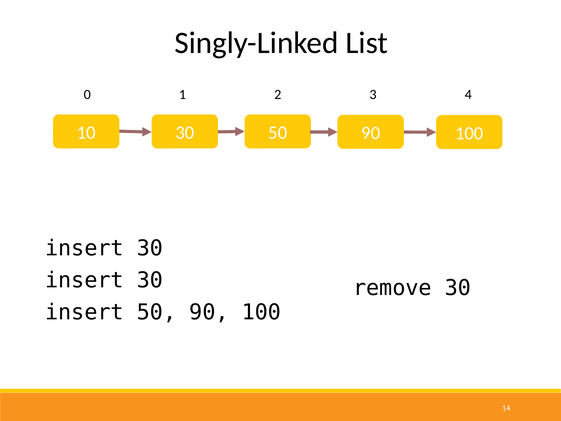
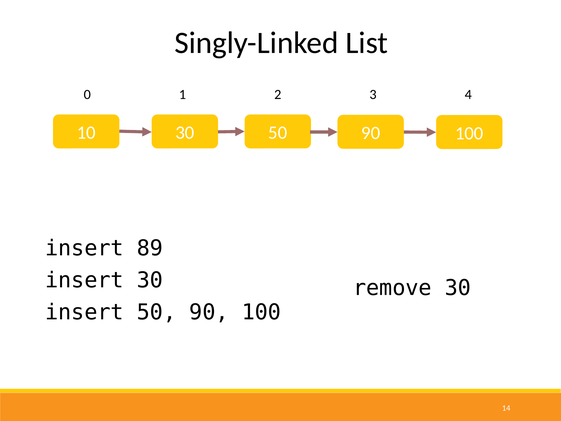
30 at (150, 248): 30 -> 89
